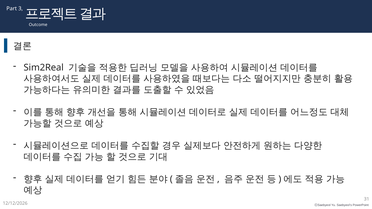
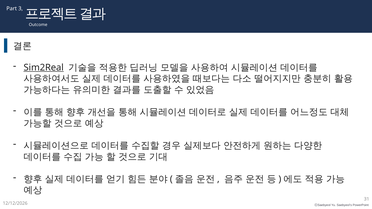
Sim2Real underline: none -> present
